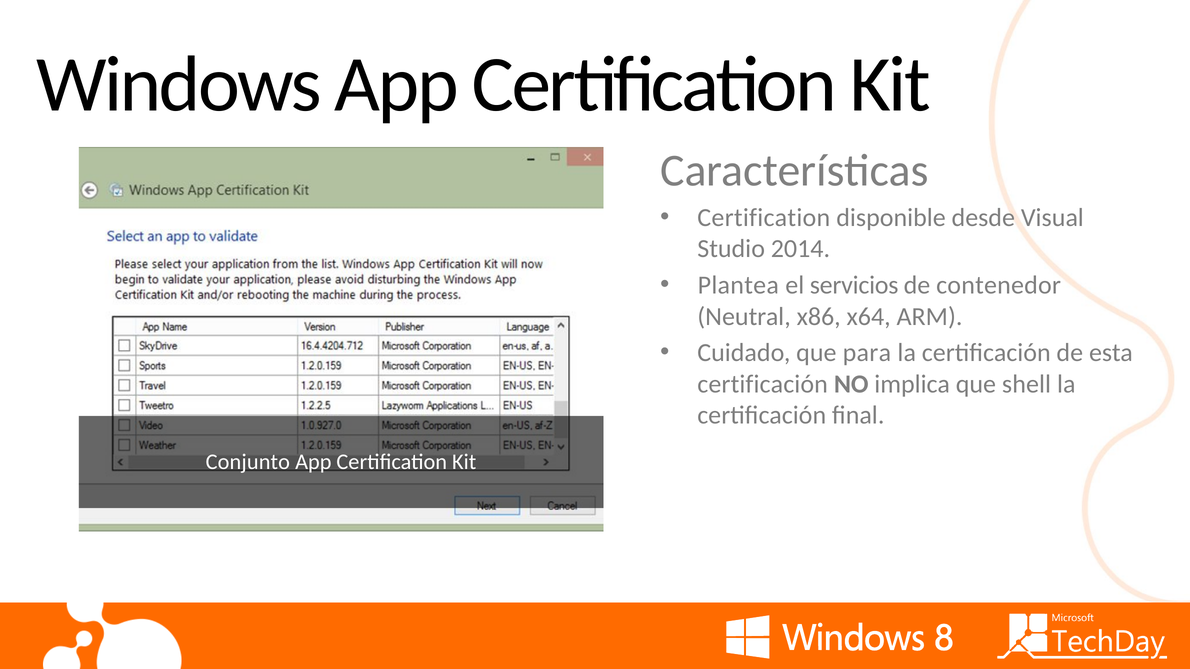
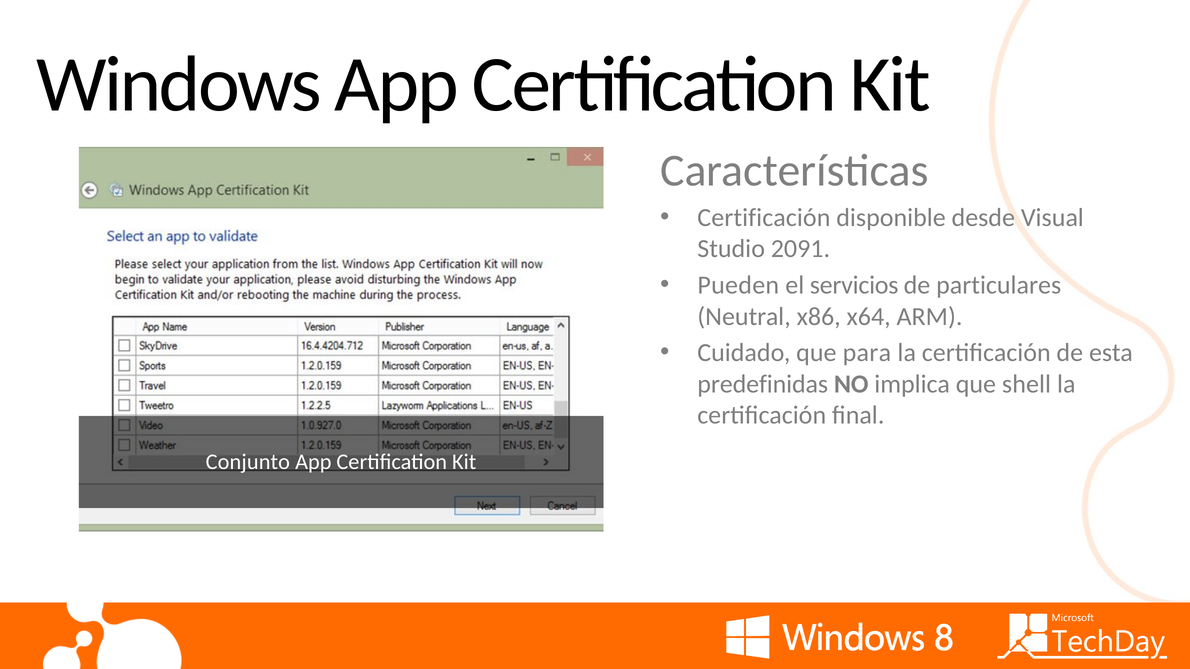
Certification at (764, 218): Certification -> Certificación
2014: 2014 -> 2091
Plantea: Plantea -> Pueden
contenedor: contenedor -> particulares
certificación at (763, 384): certificación -> predefinidas
